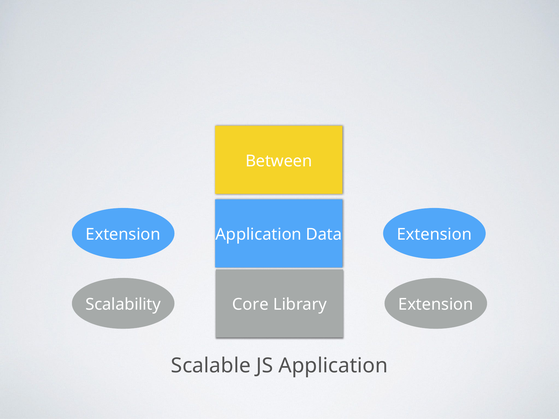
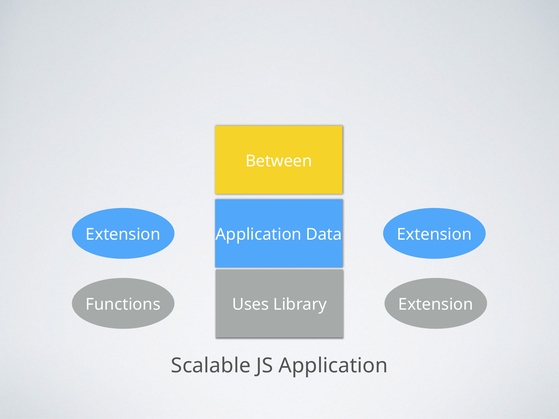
Scalability: Scalability -> Functions
Core: Core -> Uses
